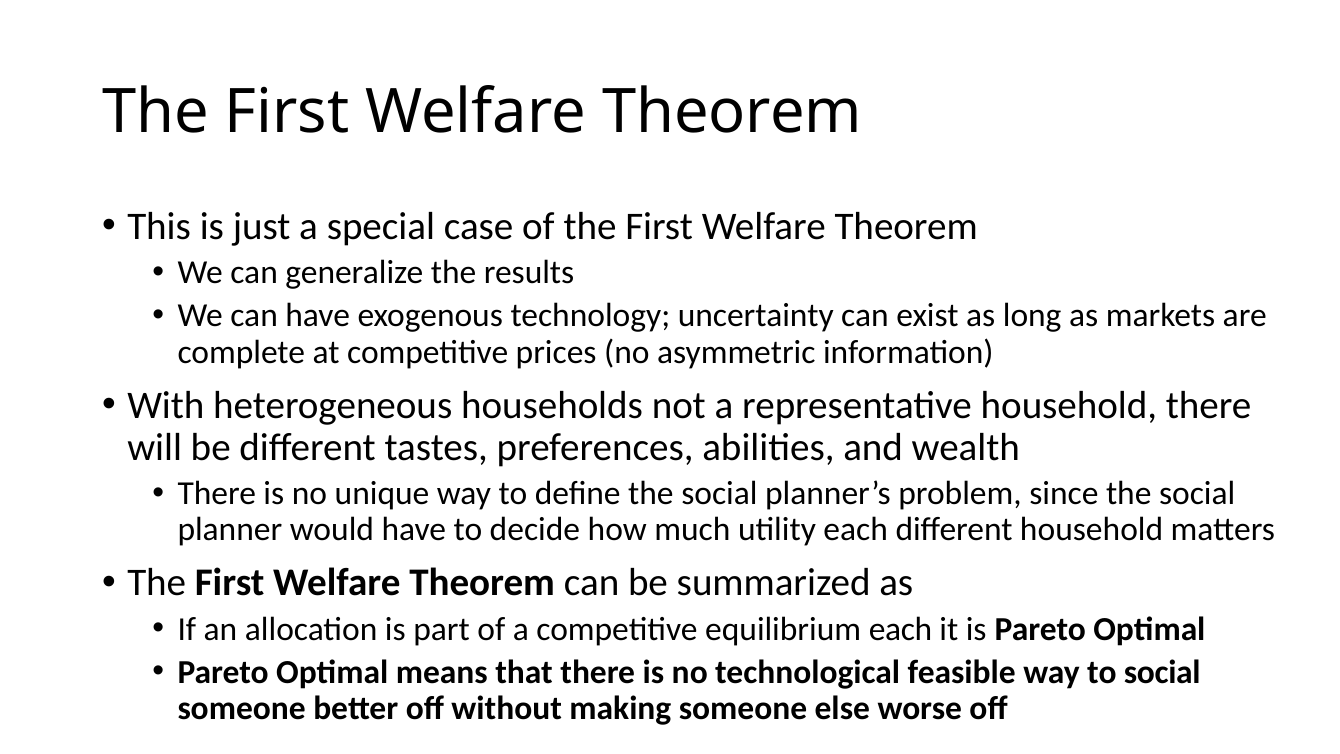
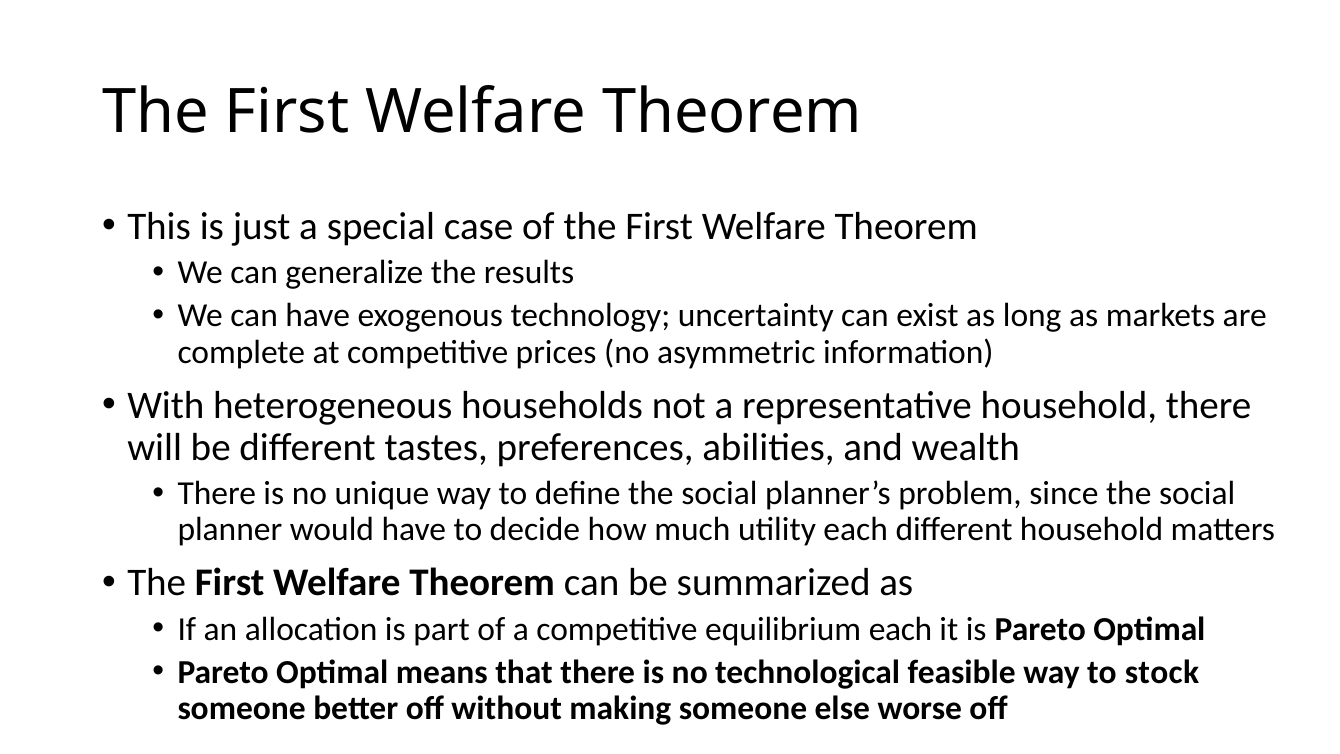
to social: social -> stock
